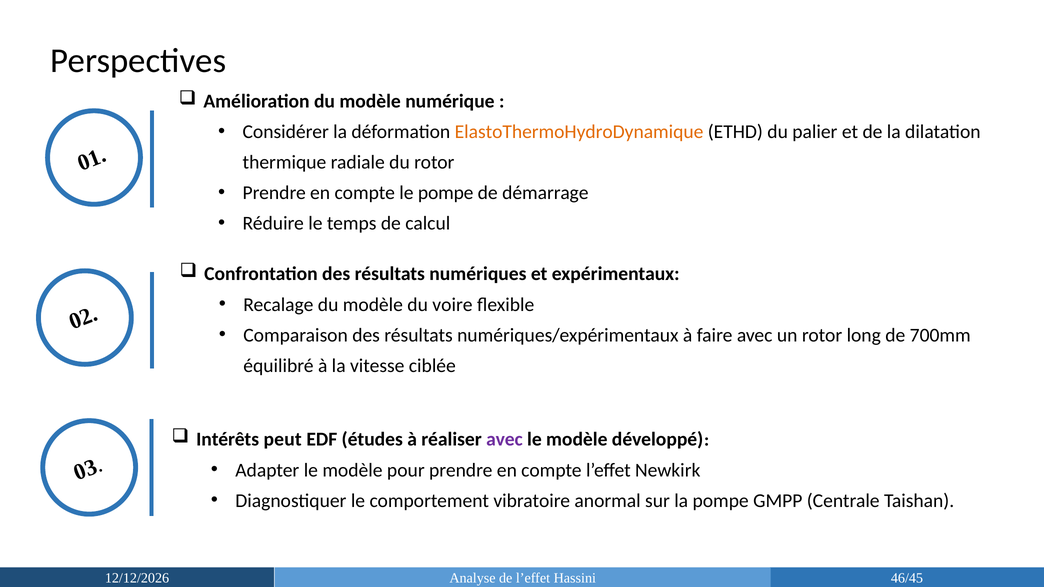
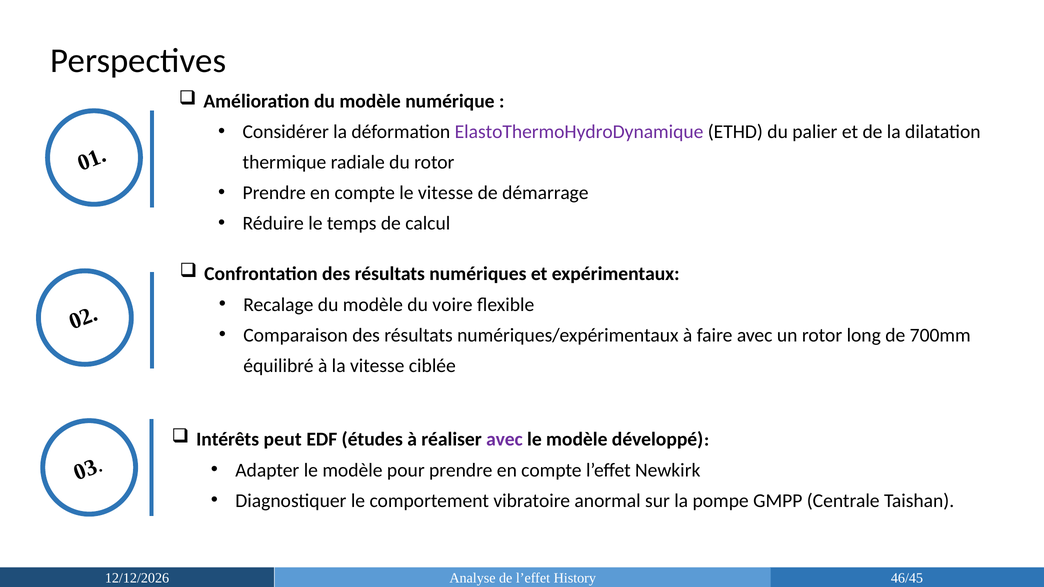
ElastoThermoHydroDynamique colour: orange -> purple
le pompe: pompe -> vitesse
Hassini: Hassini -> History
